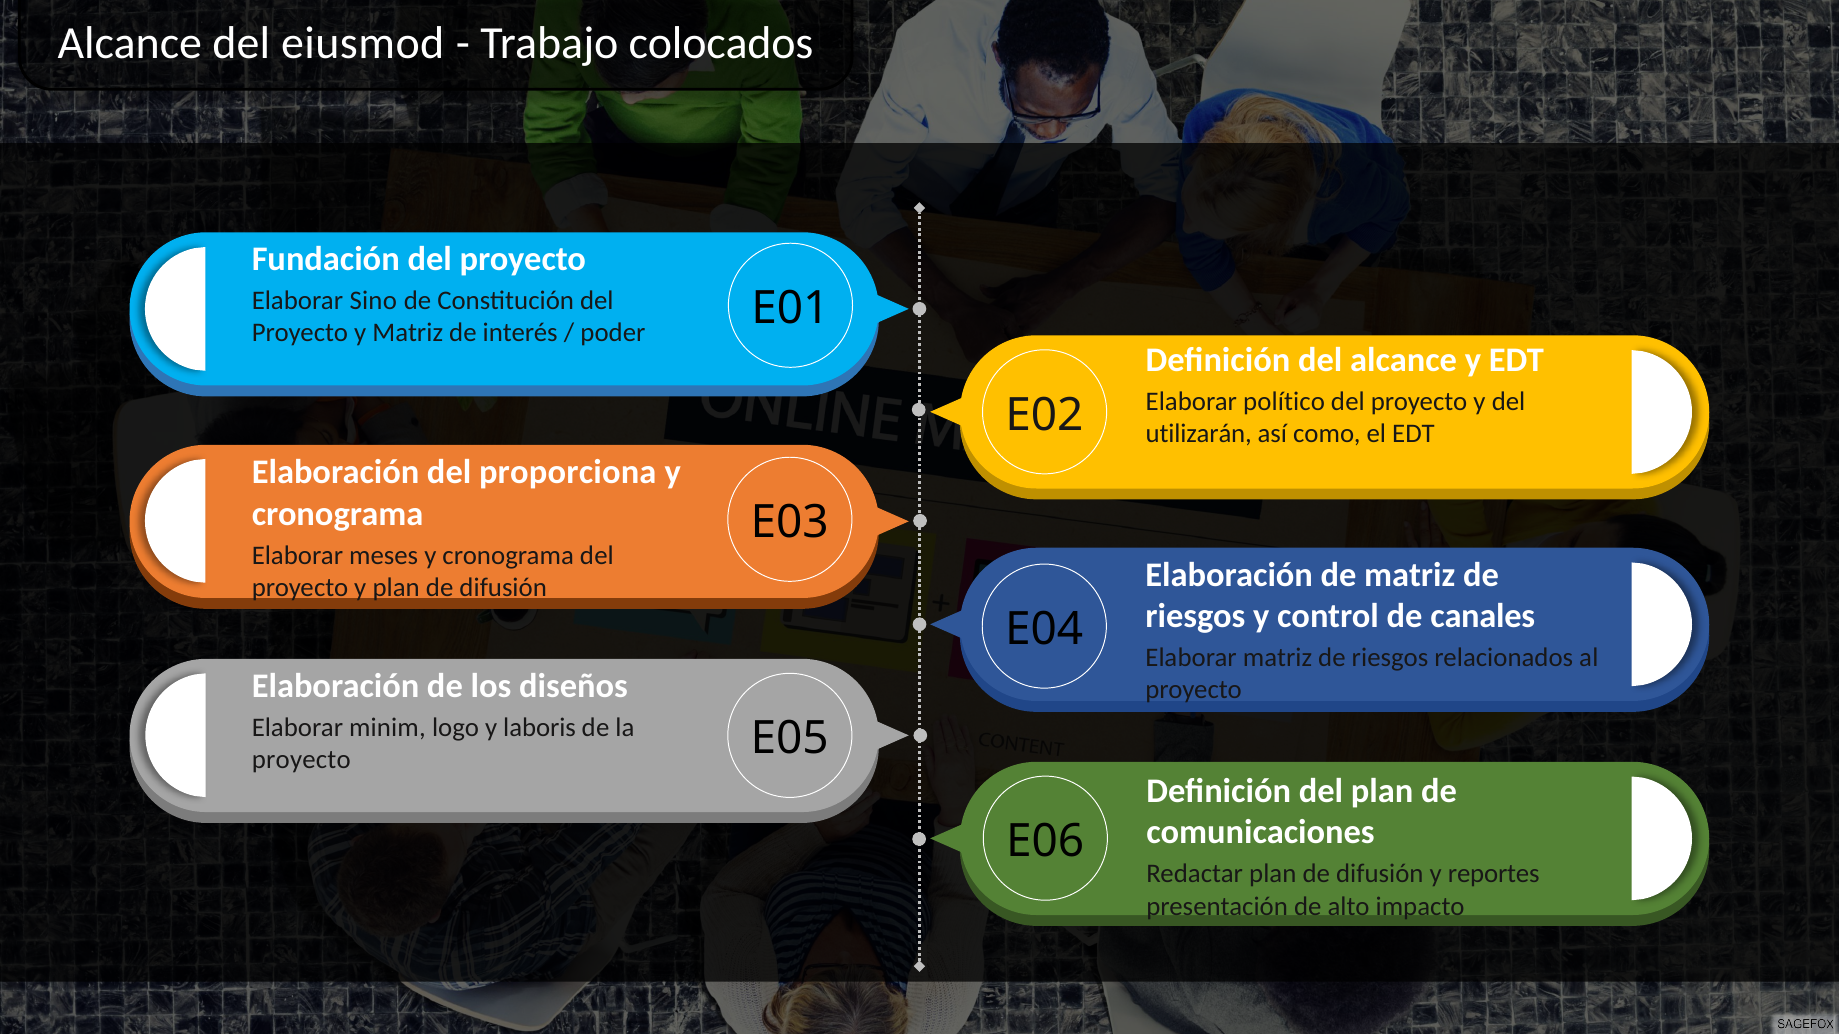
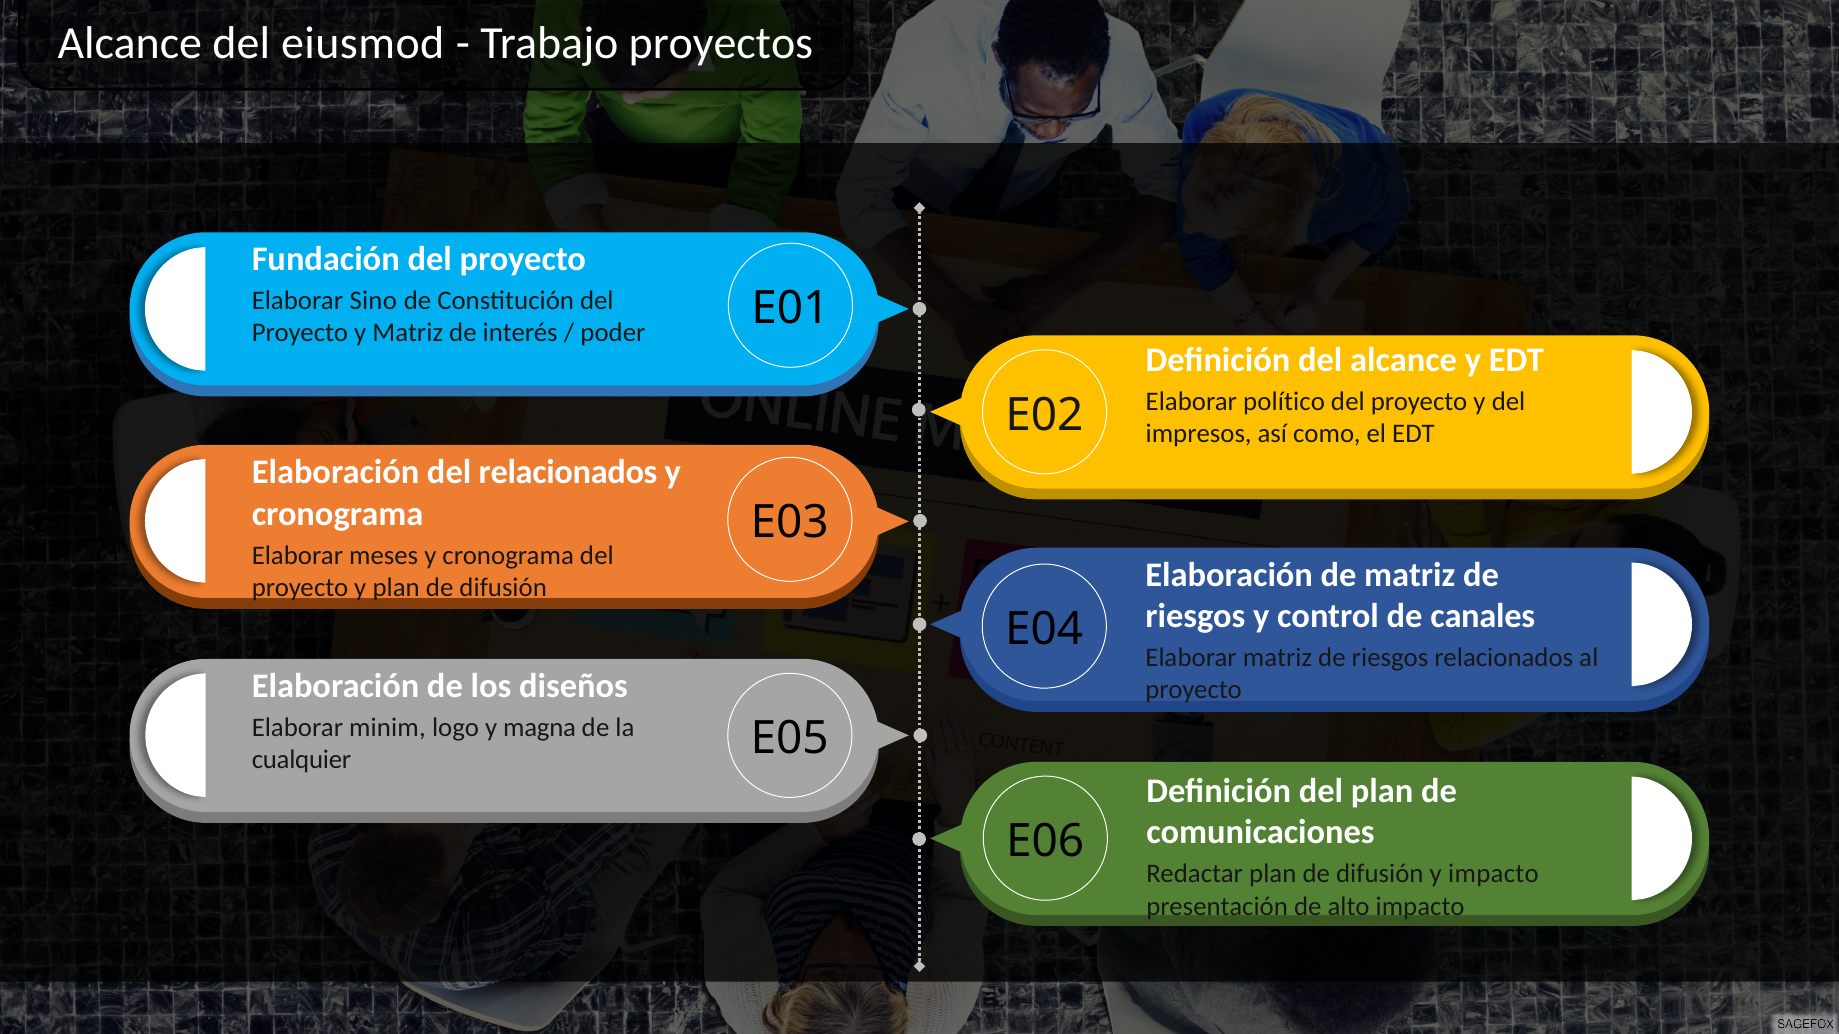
colocados: colocados -> proyectos
utilizarán: utilizarán -> impresos
del proporciona: proporciona -> relacionados
laboris: laboris -> magna
proyecto at (301, 760): proyecto -> cualquier
y reportes: reportes -> impacto
